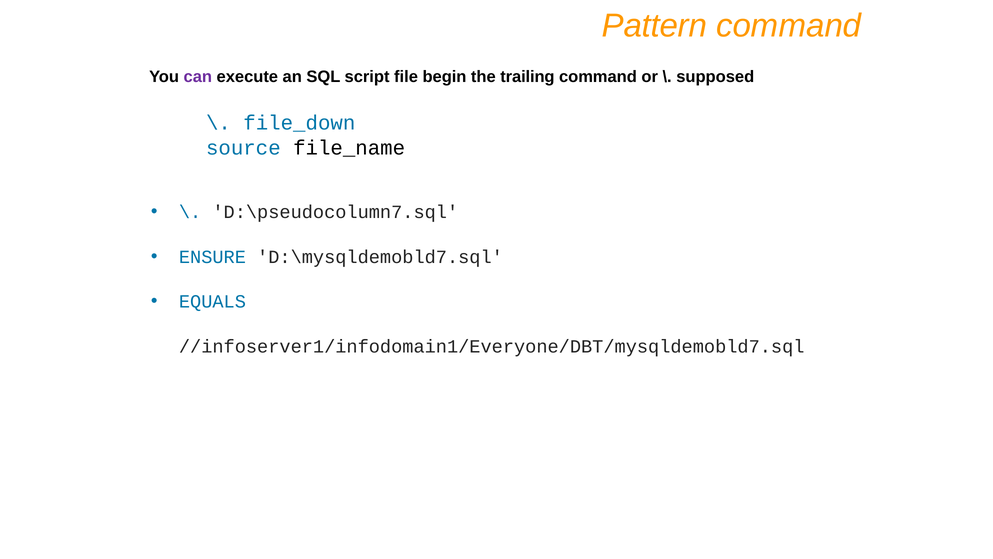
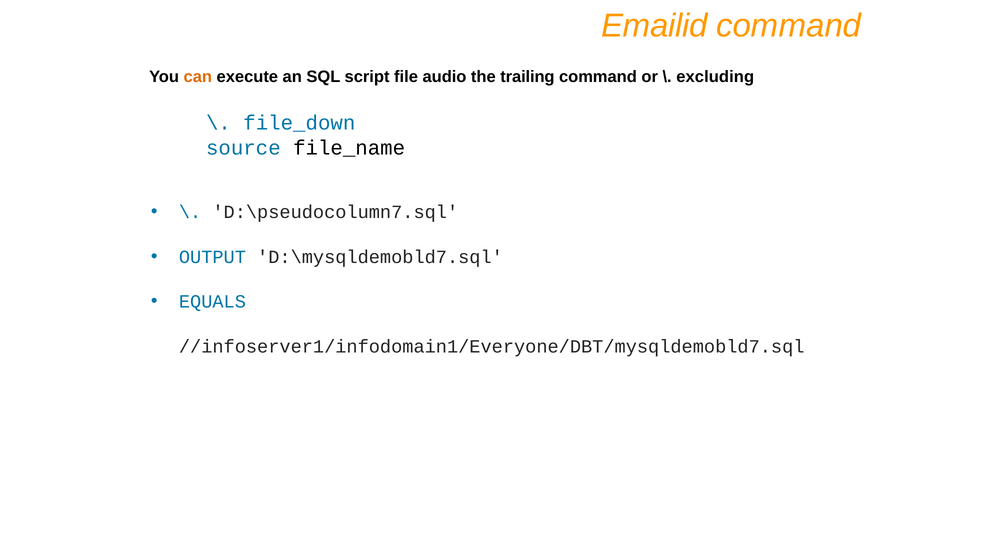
Pattern: Pattern -> Emailid
can colour: purple -> orange
begin: begin -> audio
supposed: supposed -> excluding
ENSURE: ENSURE -> OUTPUT
